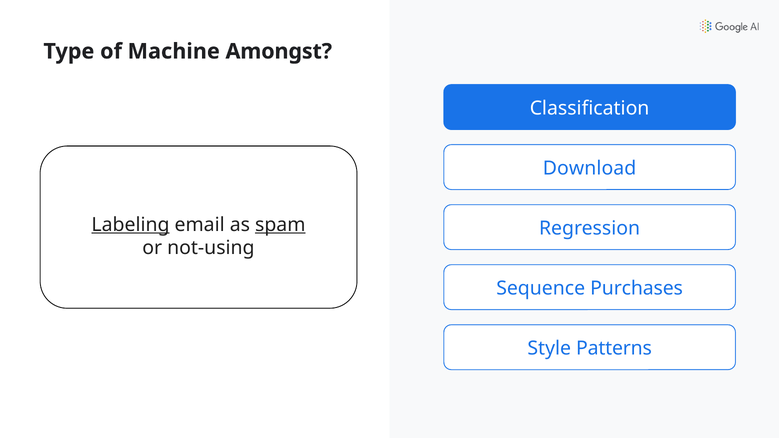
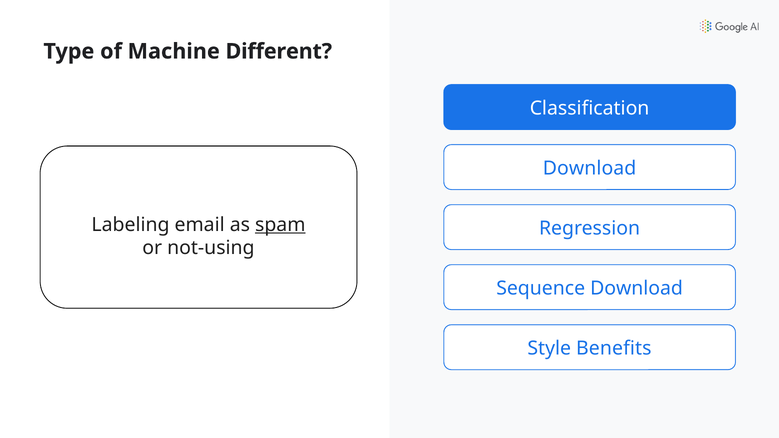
Amongst: Amongst -> Different
Labeling underline: present -> none
Sequence Purchases: Purchases -> Download
Patterns: Patterns -> Benefits
